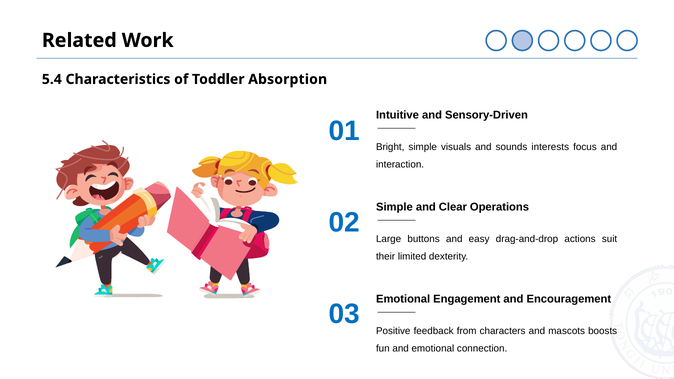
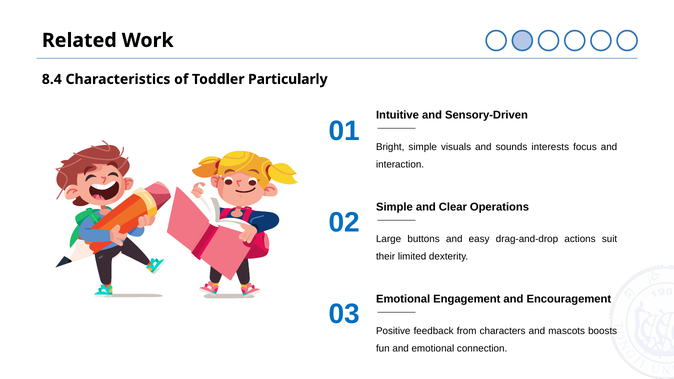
5.4: 5.4 -> 8.4
Absorption: Absorption -> Particularly
